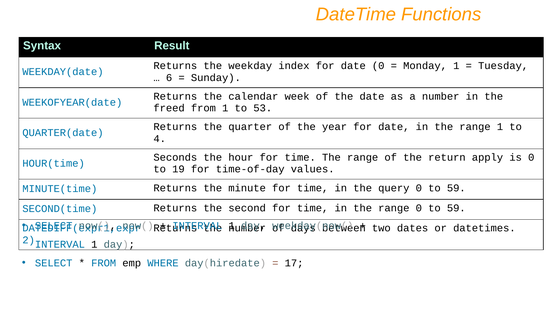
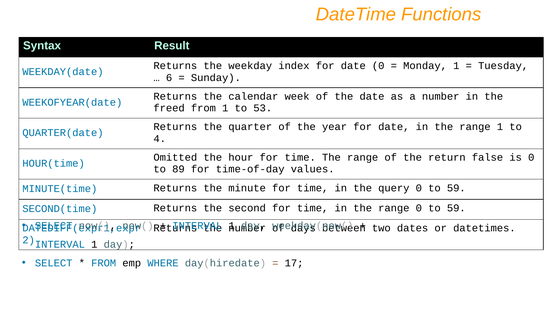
Seconds: Seconds -> Omitted
apply: apply -> false
19: 19 -> 89
